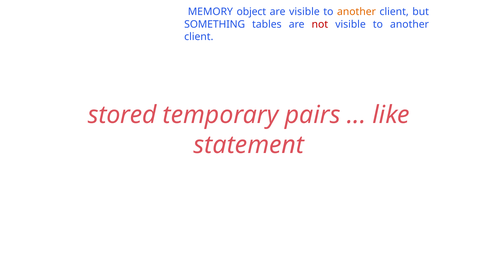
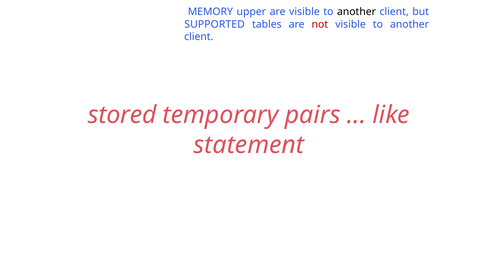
object: object -> upper
another at (356, 12) colour: orange -> black
SOMETHING: SOMETHING -> SUPPORTED
